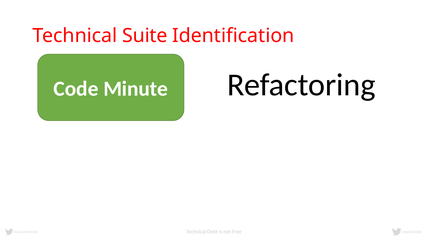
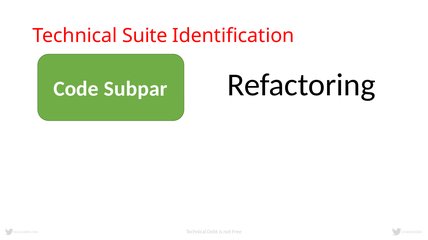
Minute: Minute -> Subpar
